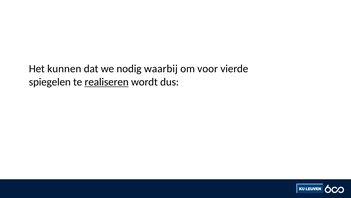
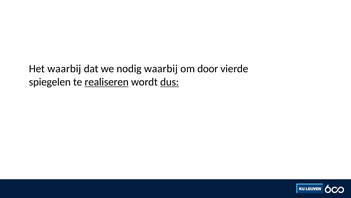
Het kunnen: kunnen -> waarbij
voor: voor -> door
dus underline: none -> present
